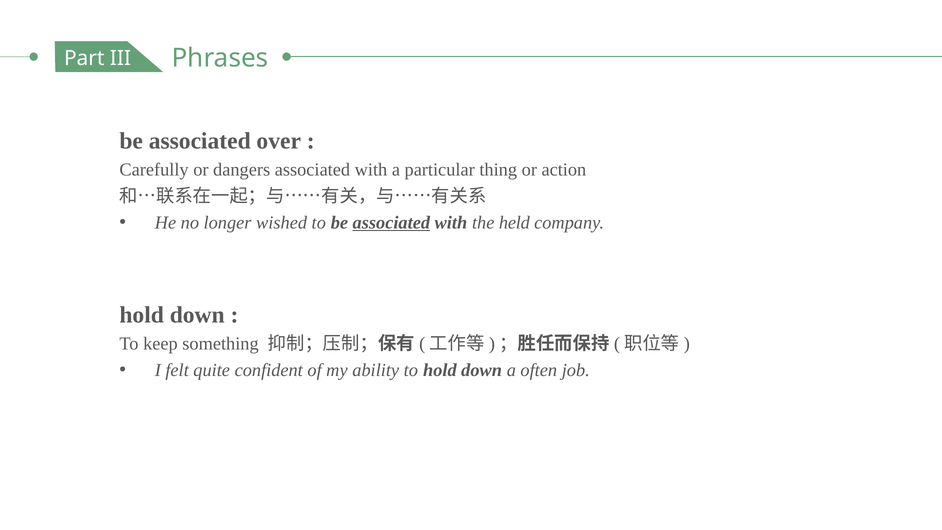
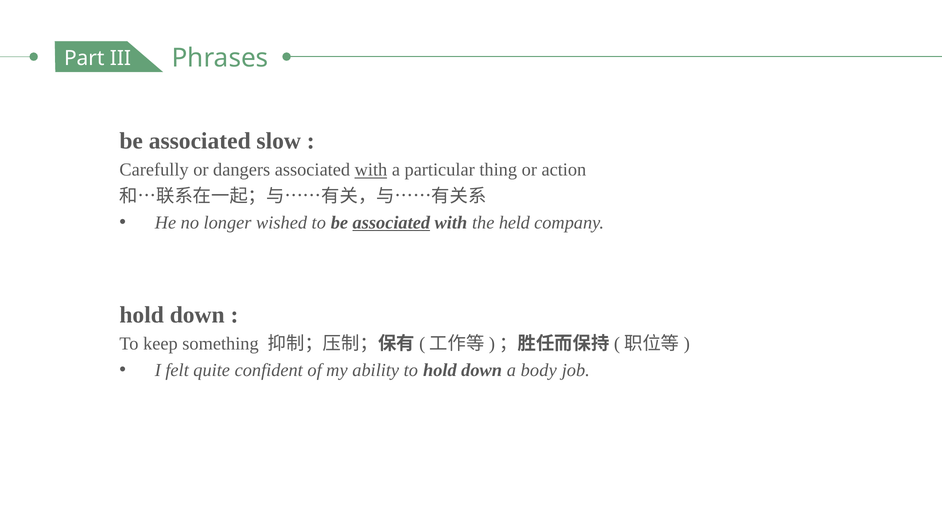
over: over -> slow
with at (371, 170) underline: none -> present
often: often -> body
